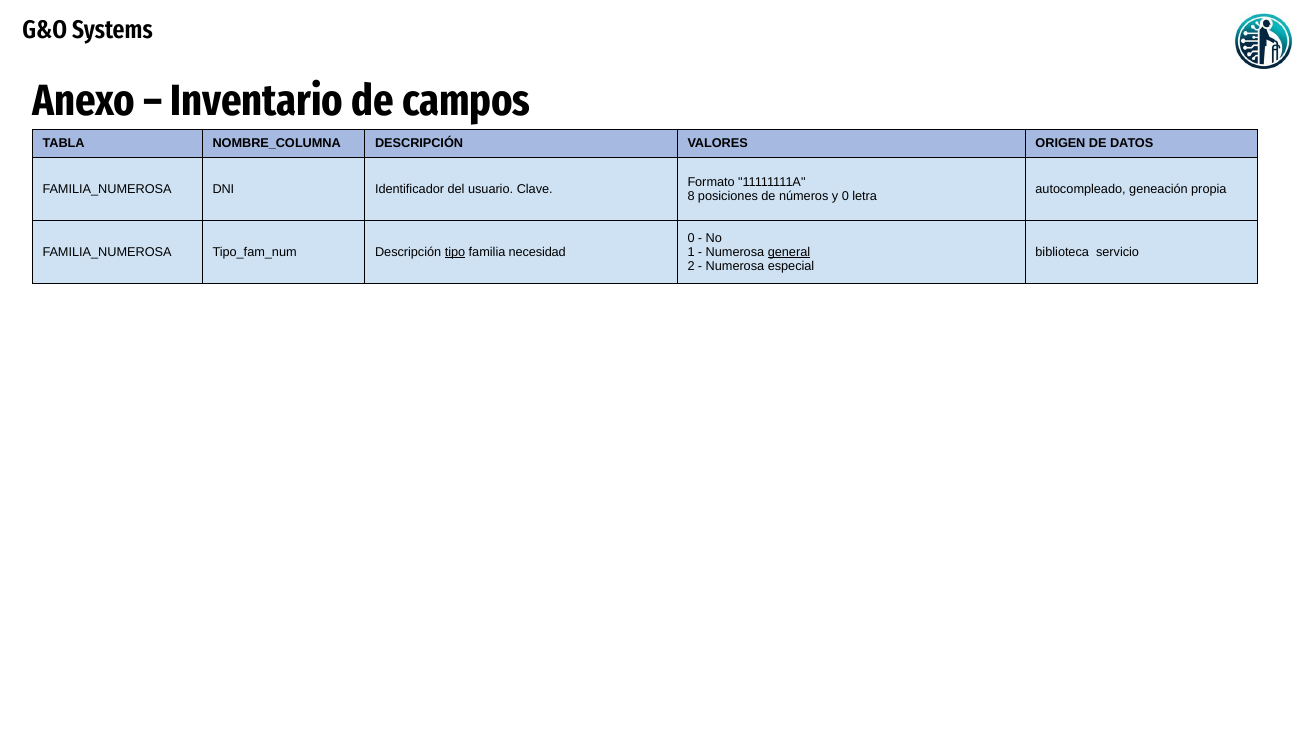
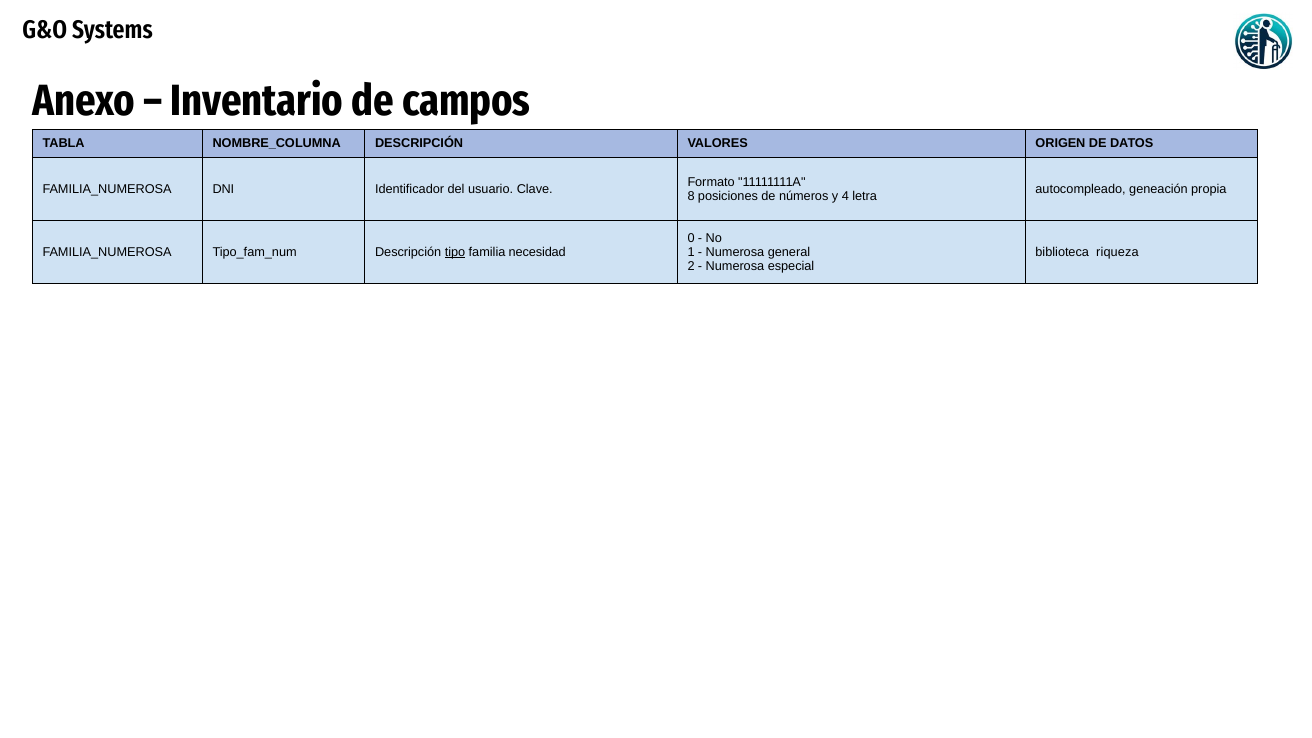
y 0: 0 -> 4
general underline: present -> none
servicio: servicio -> riqueza
